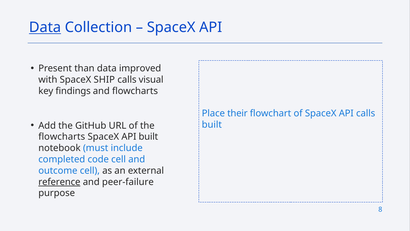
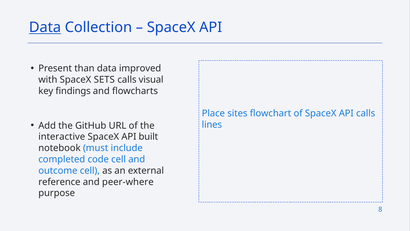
SHIP: SHIP -> SETS
their: their -> sites
built at (212, 124): built -> lines
flowcharts at (62, 137): flowcharts -> interactive
reference underline: present -> none
peer-failure: peer-failure -> peer-where
